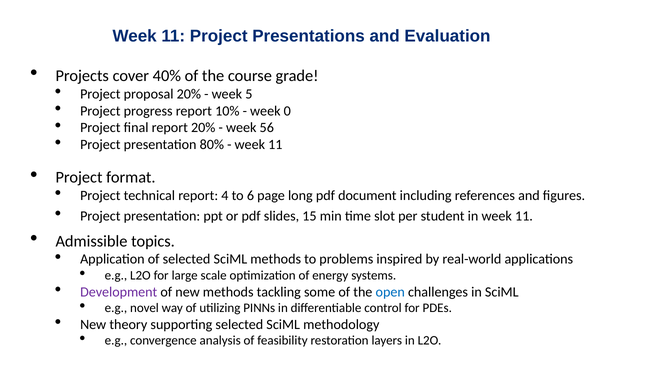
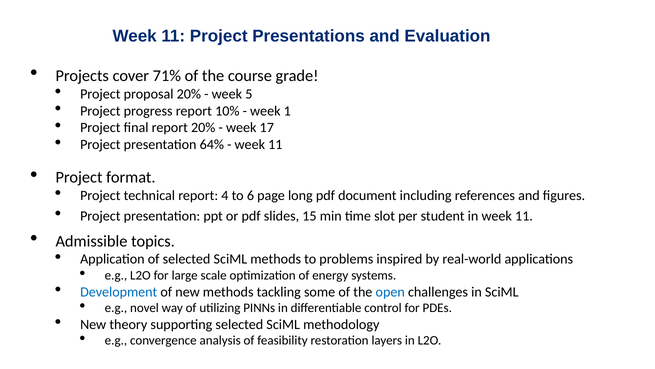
40%: 40% -> 71%
0: 0 -> 1
56: 56 -> 17
80%: 80% -> 64%
Development colour: purple -> blue
